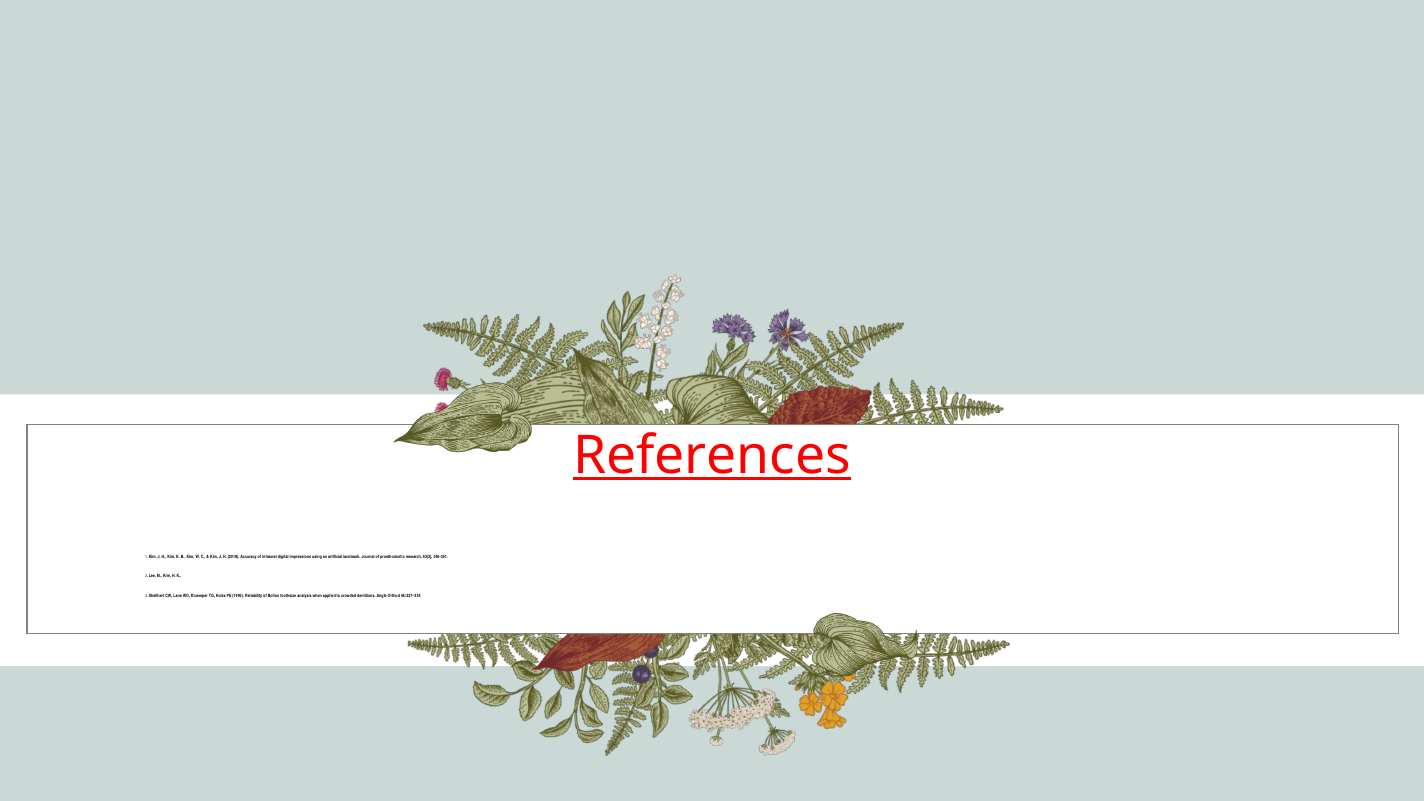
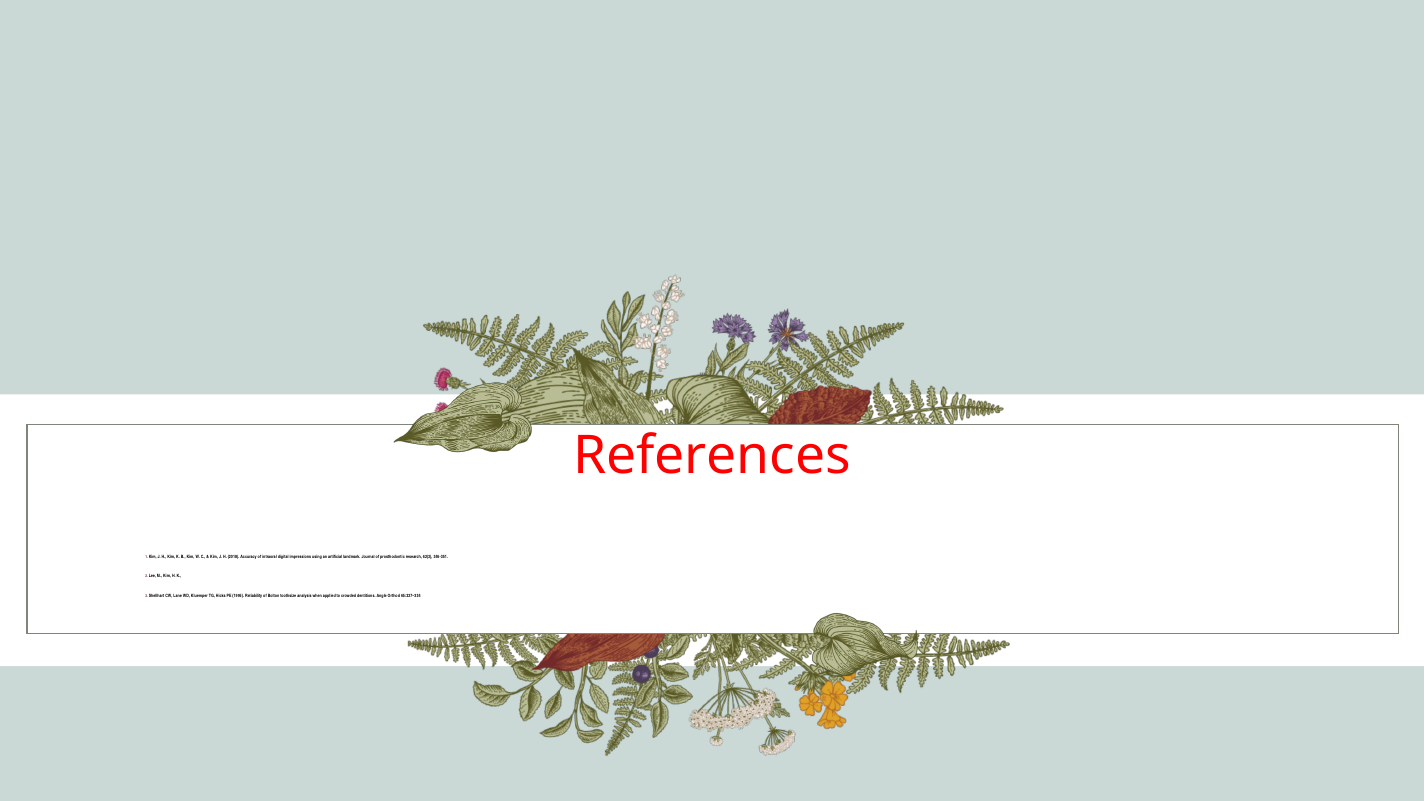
References underline: present -> none
